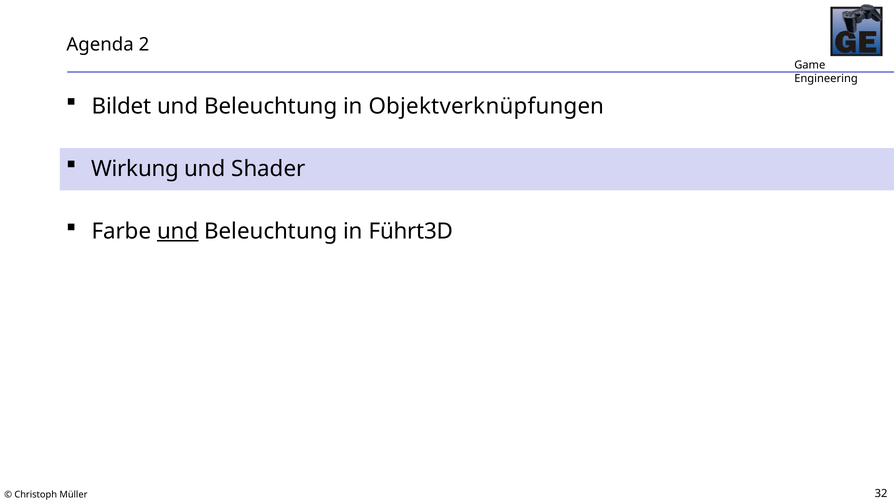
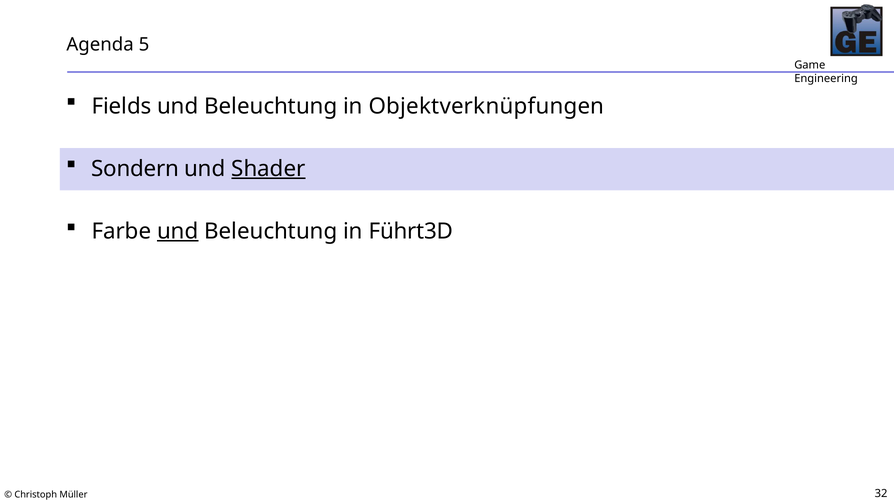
2: 2 -> 5
Bildet: Bildet -> Fields
Wirkung: Wirkung -> Sondern
Shader underline: none -> present
